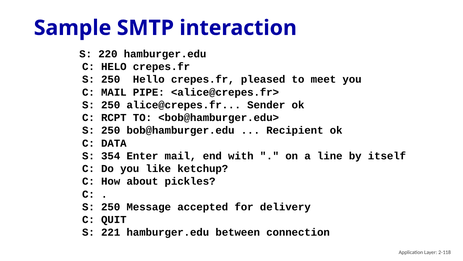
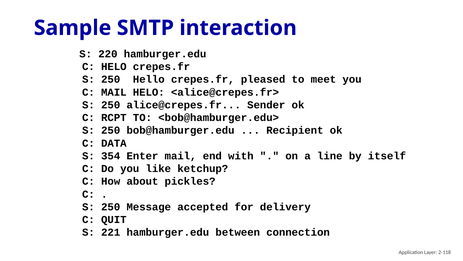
MAIL PIPE: PIPE -> HELO
